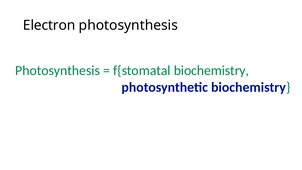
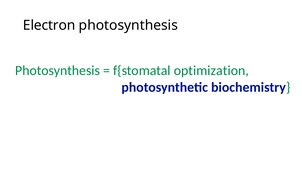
f{stomatal biochemistry: biochemistry -> optimization
